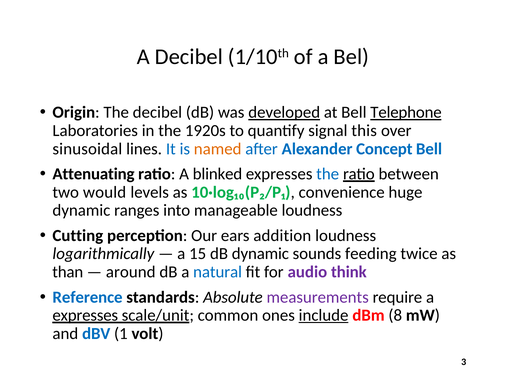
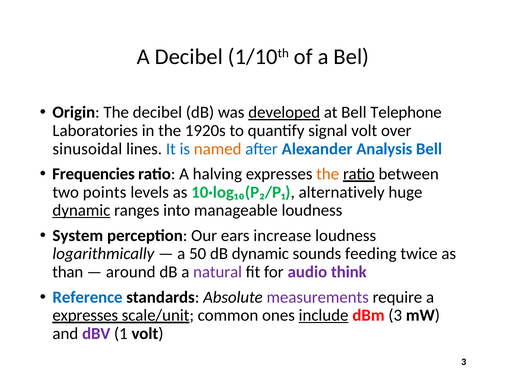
Telephone underline: present -> none
signal this: this -> volt
Concept: Concept -> Analysis
Attenuating: Attenuating -> Frequencies
blinked: blinked -> halving
the at (328, 174) colour: blue -> orange
would: would -> points
convenience: convenience -> alternatively
dynamic at (81, 211) underline: none -> present
Cutting: Cutting -> System
addition: addition -> increase
15: 15 -> 50
natural colour: blue -> purple
dBm 8: 8 -> 3
dBV colour: blue -> purple
